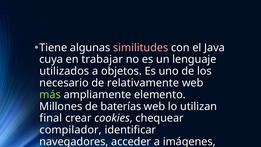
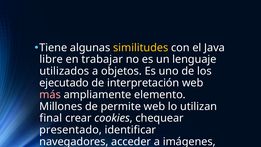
similitudes colour: pink -> yellow
cuya: cuya -> libre
necesario: necesario -> ejecutado
relativamente: relativamente -> interpretación
más colour: light green -> pink
baterías: baterías -> permite
compilador: compilador -> presentado
